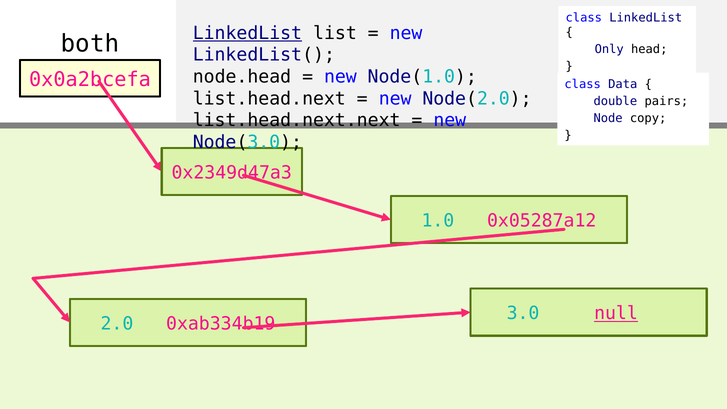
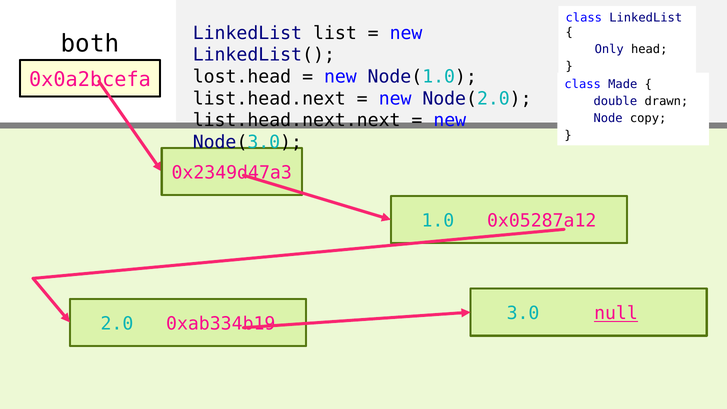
LinkedList at (247, 33) underline: present -> none
node.head: node.head -> lost.head
Data: Data -> Made
pairs: pairs -> drawn
